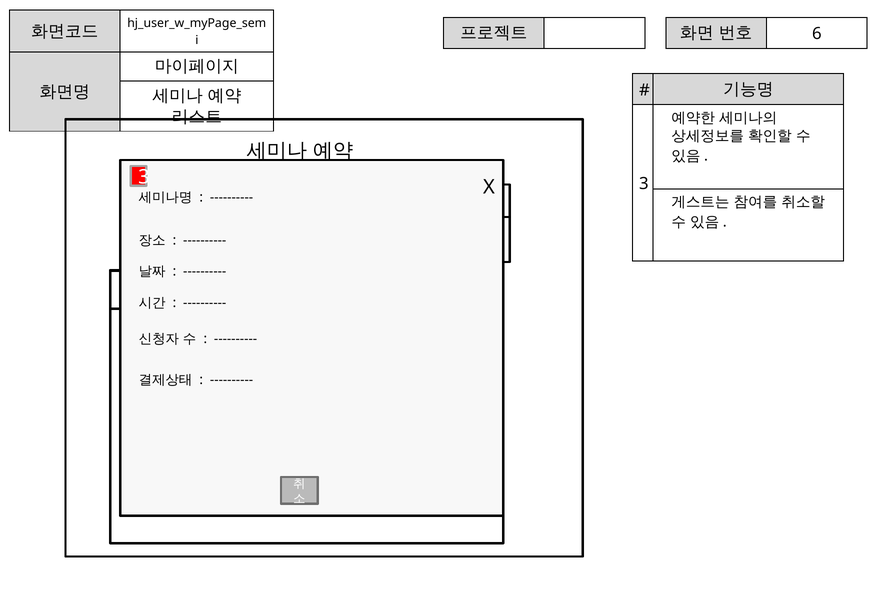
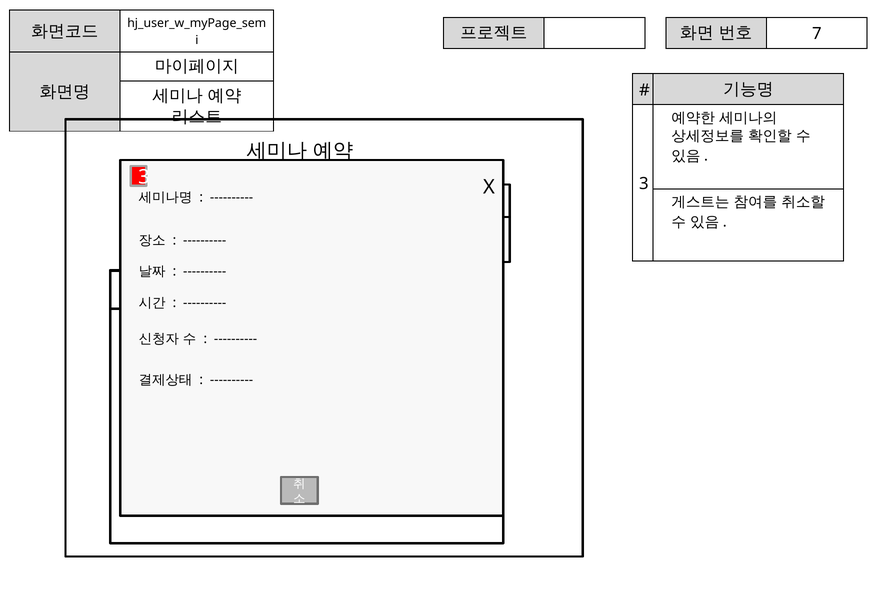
6: 6 -> 7
